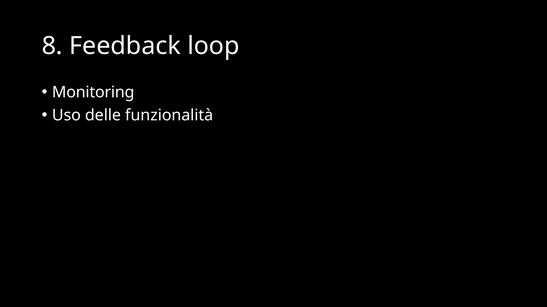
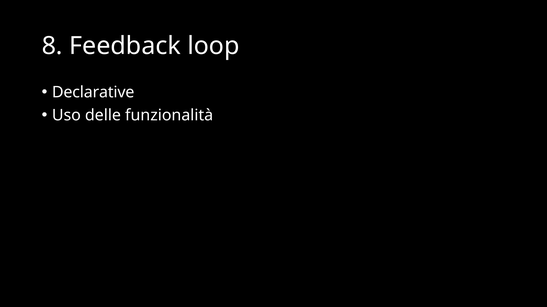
Monitoring: Monitoring -> Declarative
